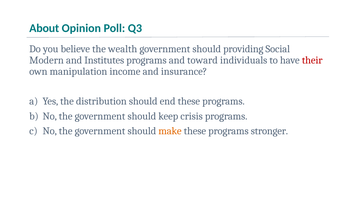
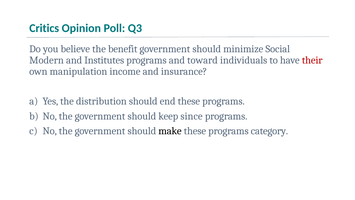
About: About -> Critics
wealth: wealth -> benefit
providing: providing -> minimize
crisis: crisis -> since
make colour: orange -> black
stronger: stronger -> category
